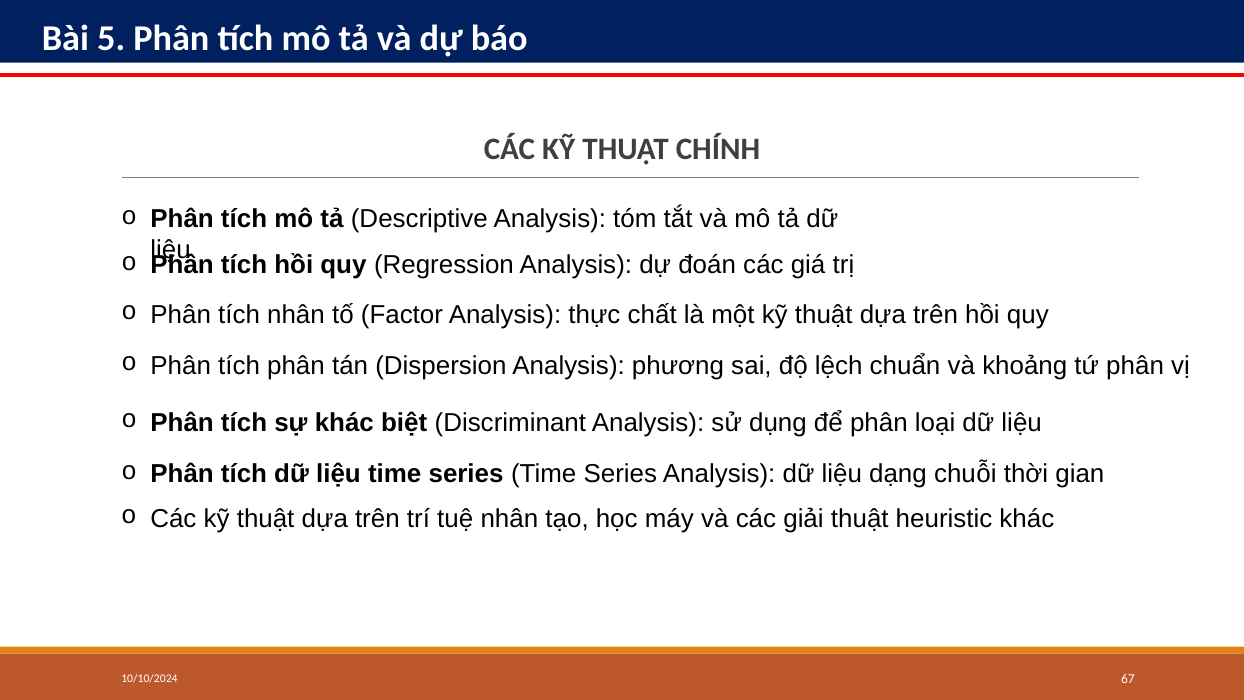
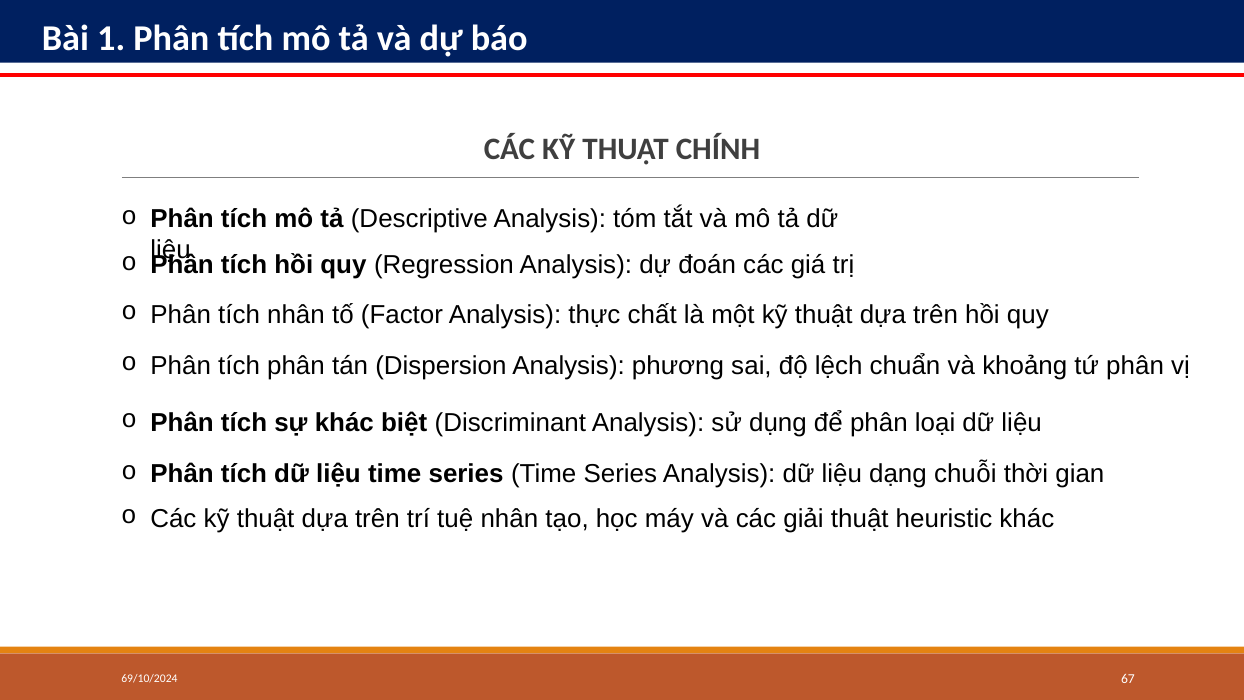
5: 5 -> 1
10/10/2024: 10/10/2024 -> 69/10/2024
